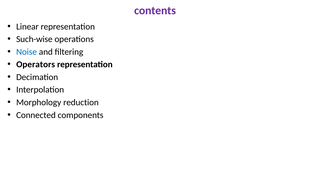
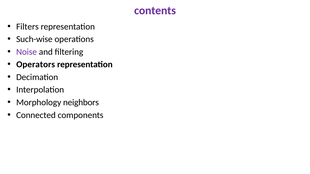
Linear: Linear -> Filters
Noise colour: blue -> purple
reduction: reduction -> neighbors
